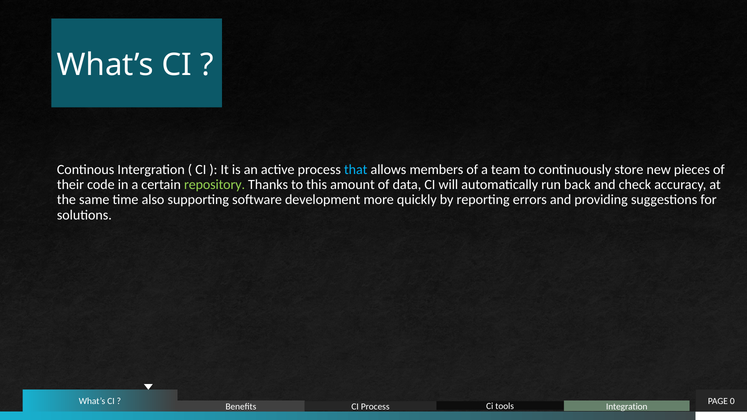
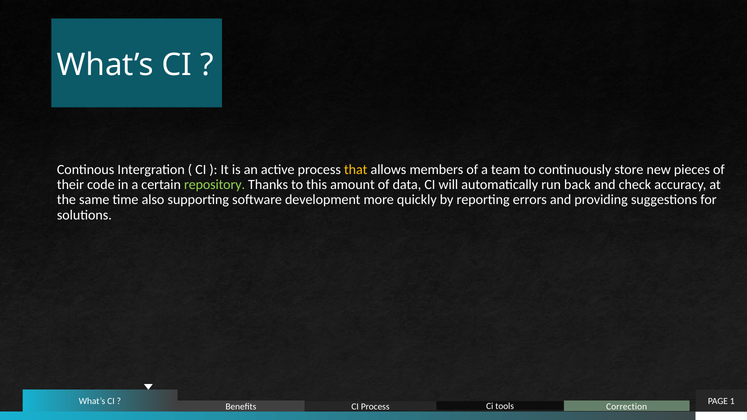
that colour: light blue -> yellow
0: 0 -> 1
Integration: Integration -> Correction
